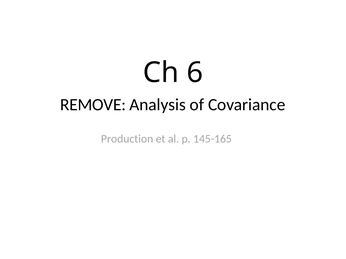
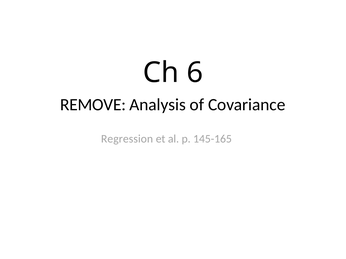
Production: Production -> Regression
